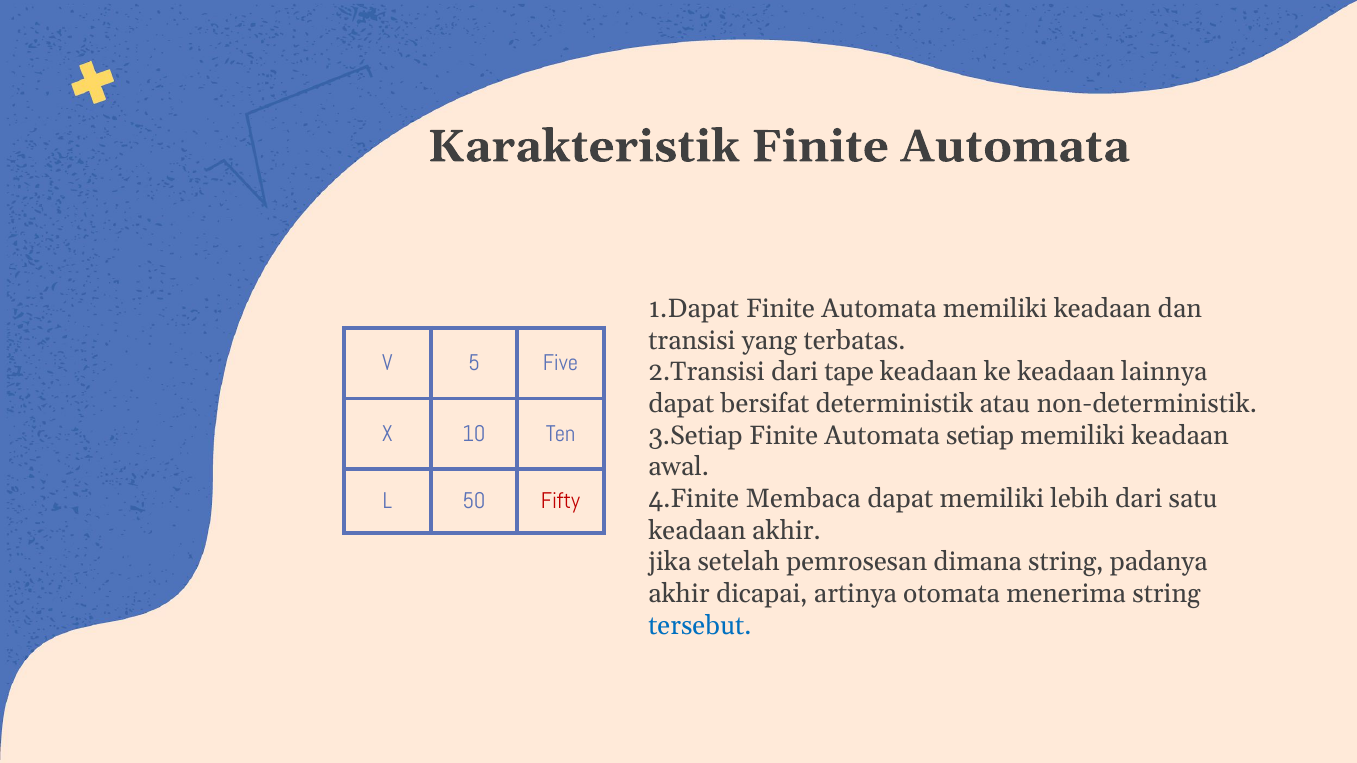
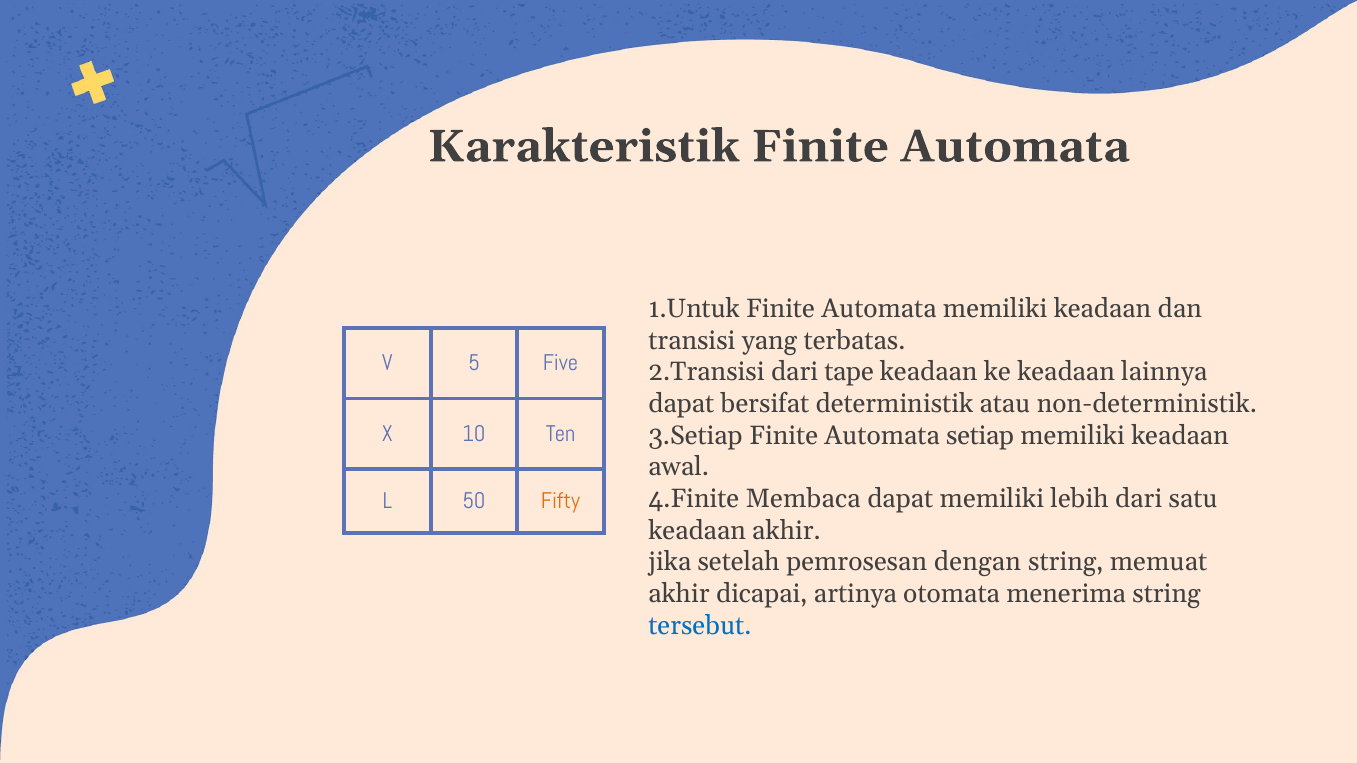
1.Dapat: 1.Dapat -> 1.Untuk
Fifty colour: red -> orange
dimana: dimana -> dengan
padanya: padanya -> memuat
